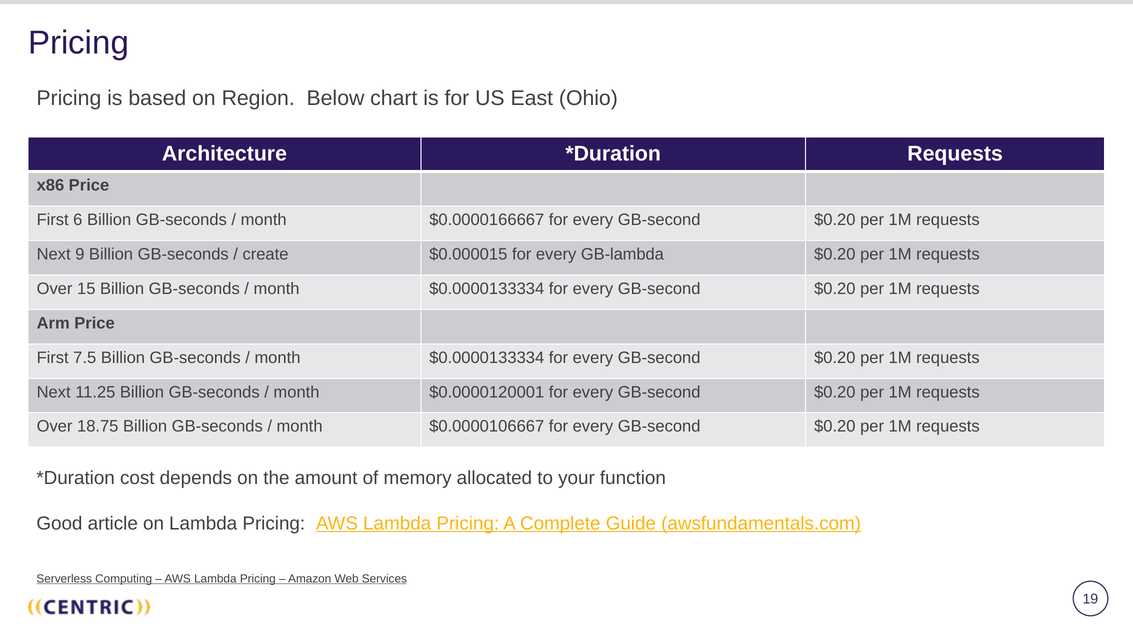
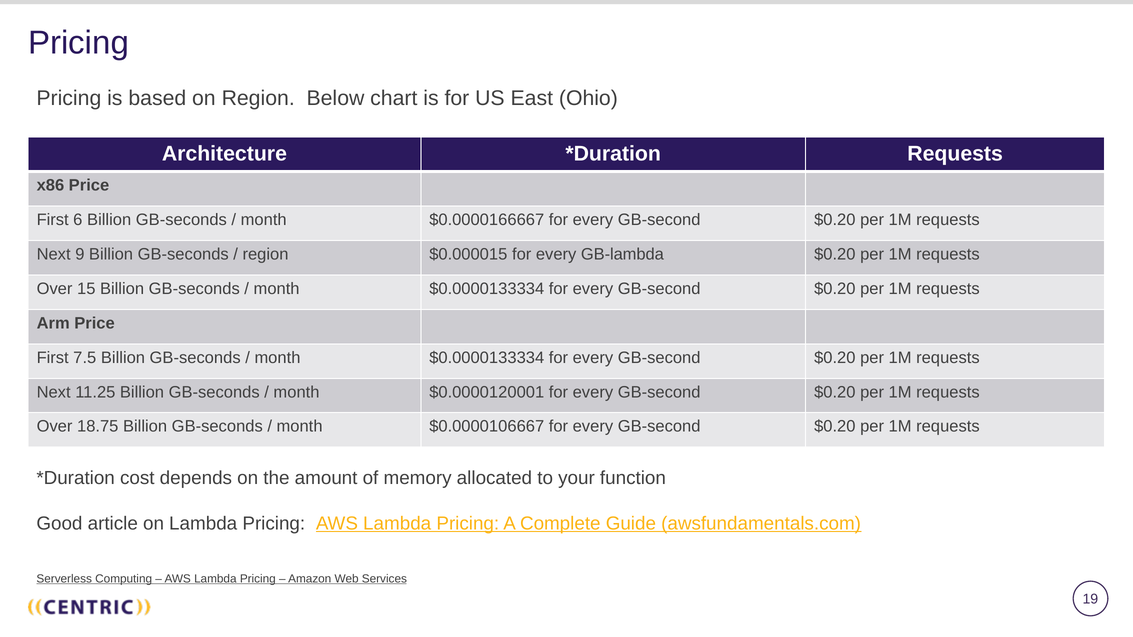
create at (265, 254): create -> region
